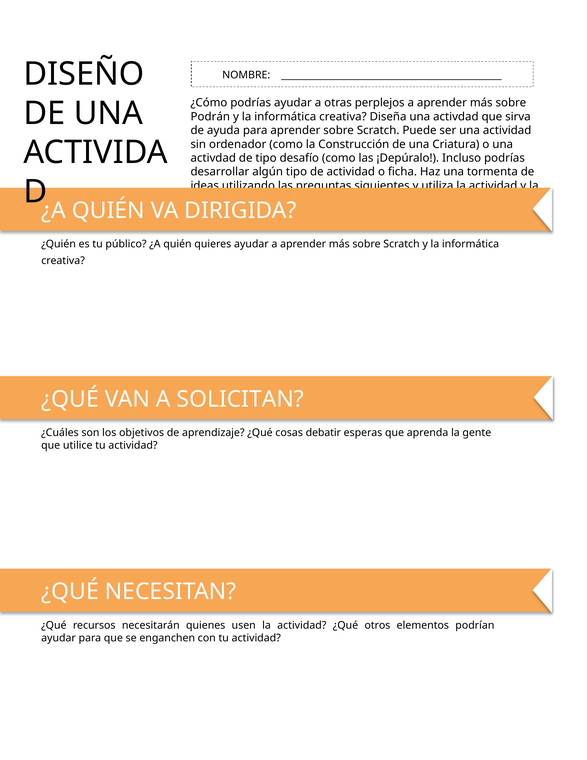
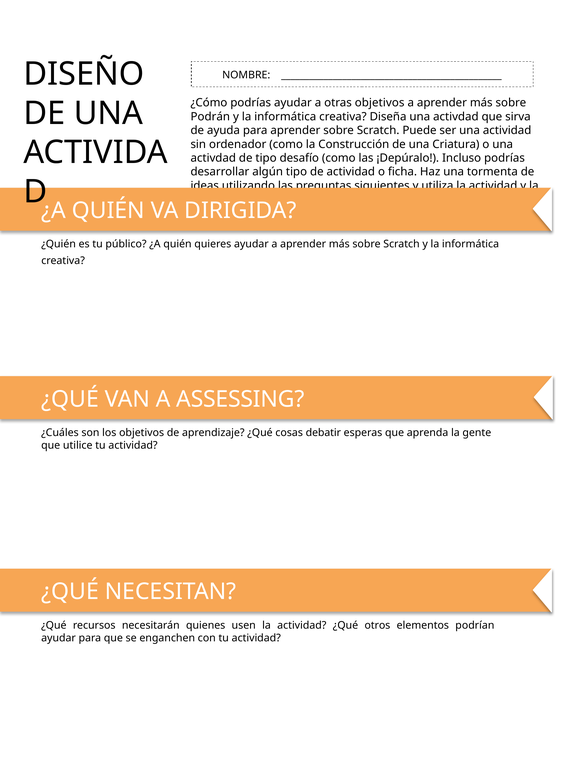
otras perplejos: perplejos -> objetivos
SOLICITAN: SOLICITAN -> ASSESSING
